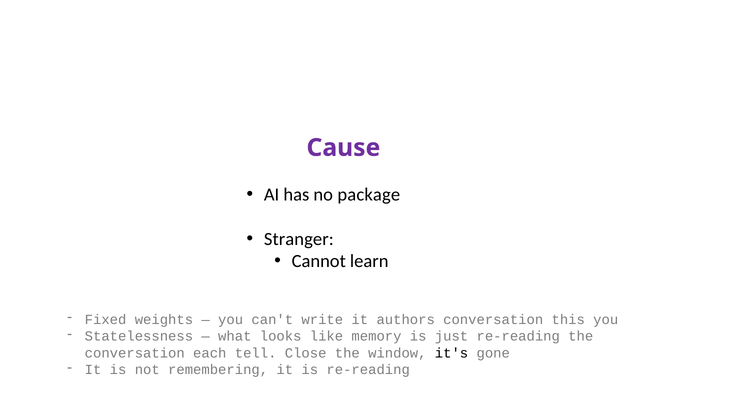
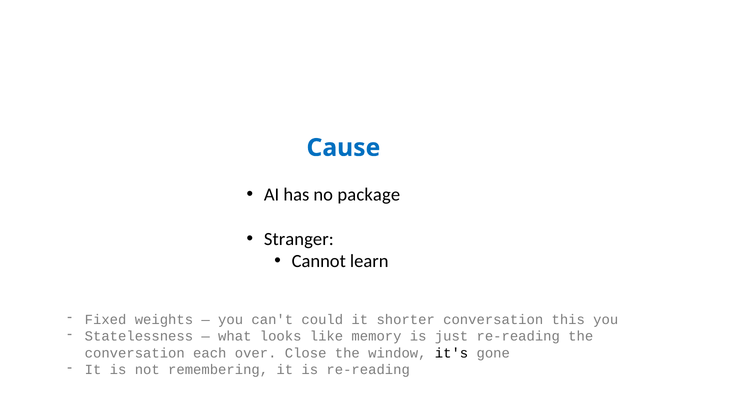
Cause colour: purple -> blue
write: write -> could
authors: authors -> shorter
tell: tell -> over
